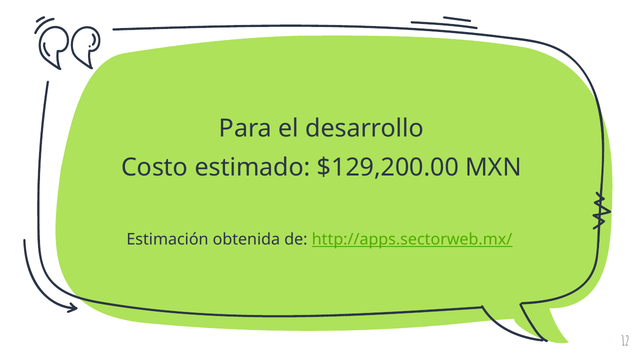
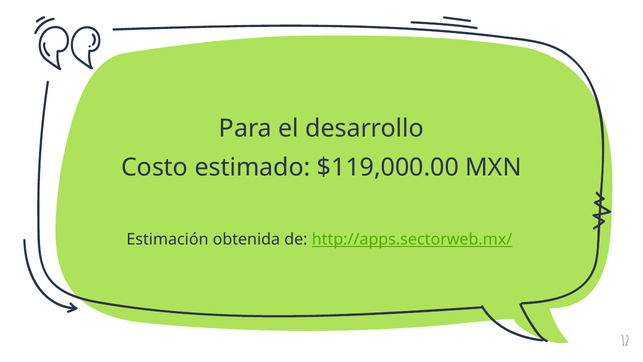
$129,200.00: $129,200.00 -> $119,000.00
